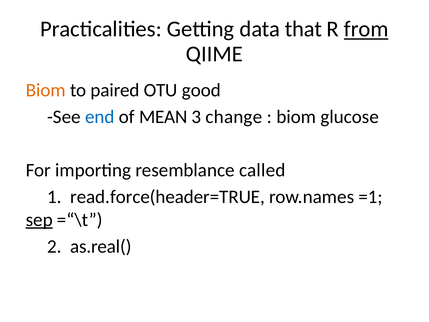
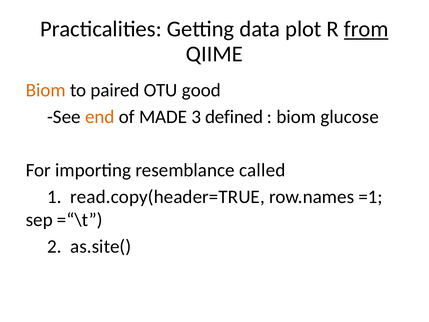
that: that -> plot
end colour: blue -> orange
MEAN: MEAN -> MADE
change: change -> defined
read.force(header=TRUE: read.force(header=TRUE -> read.copy(header=TRUE
sep underline: present -> none
as.real(: as.real( -> as.site(
